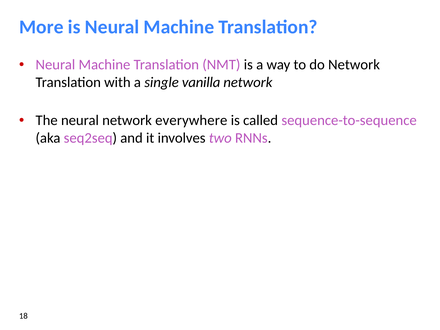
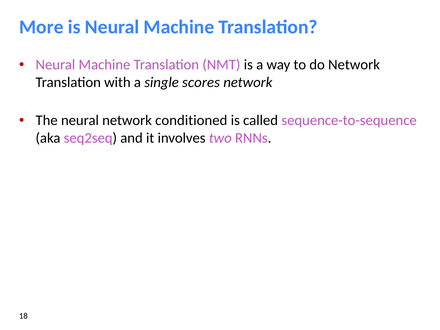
vanilla: vanilla -> scores
everywhere: everywhere -> conditioned
